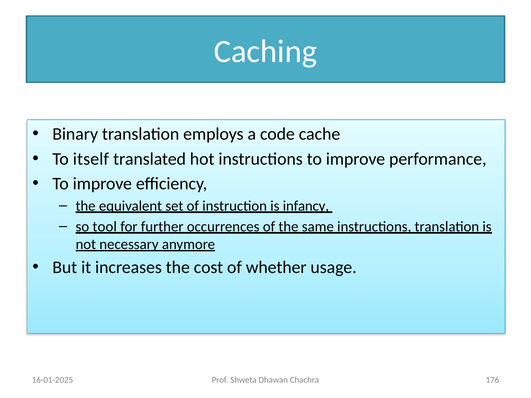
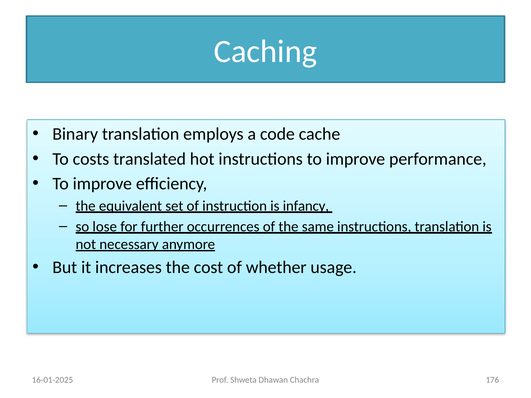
itself: itself -> costs
tool: tool -> lose
